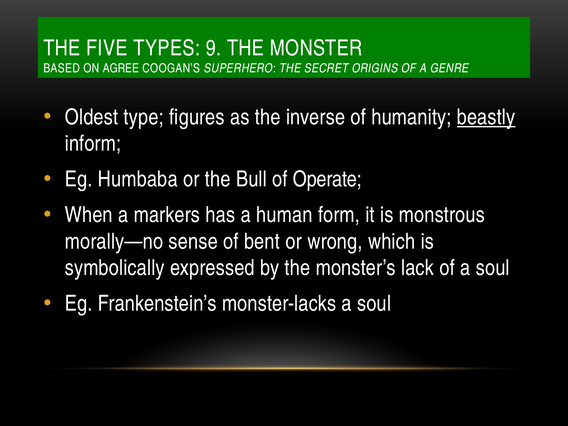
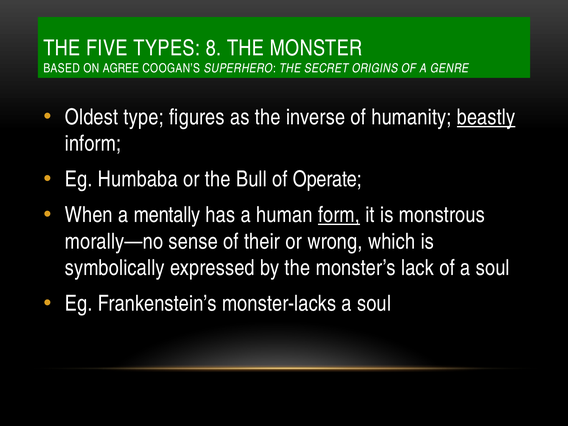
9: 9 -> 8
markers: markers -> mentally
form underline: none -> present
bent: bent -> their
